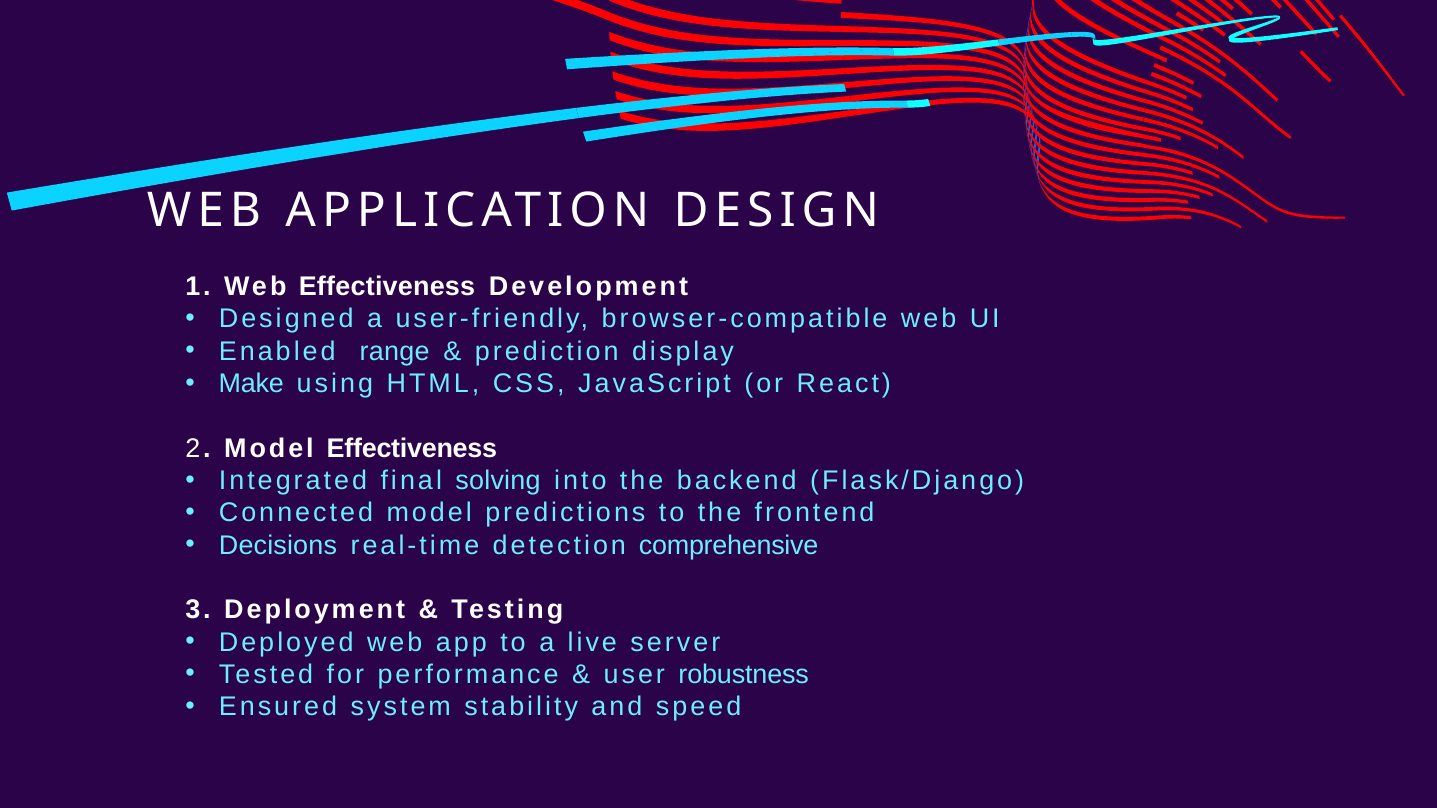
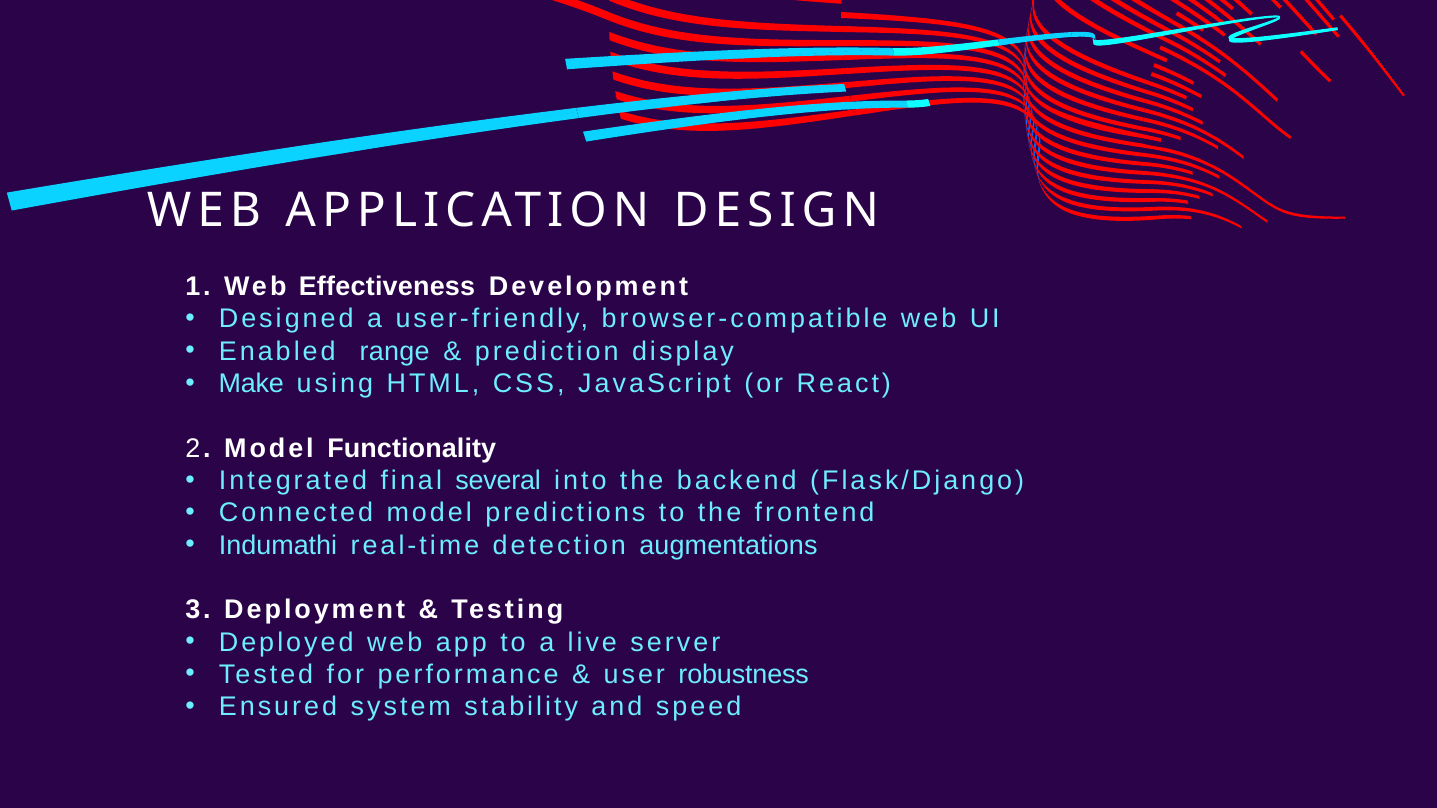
Model Effectiveness: Effectiveness -> Functionality
solving: solving -> several
Decisions: Decisions -> Indumathi
comprehensive: comprehensive -> augmentations
